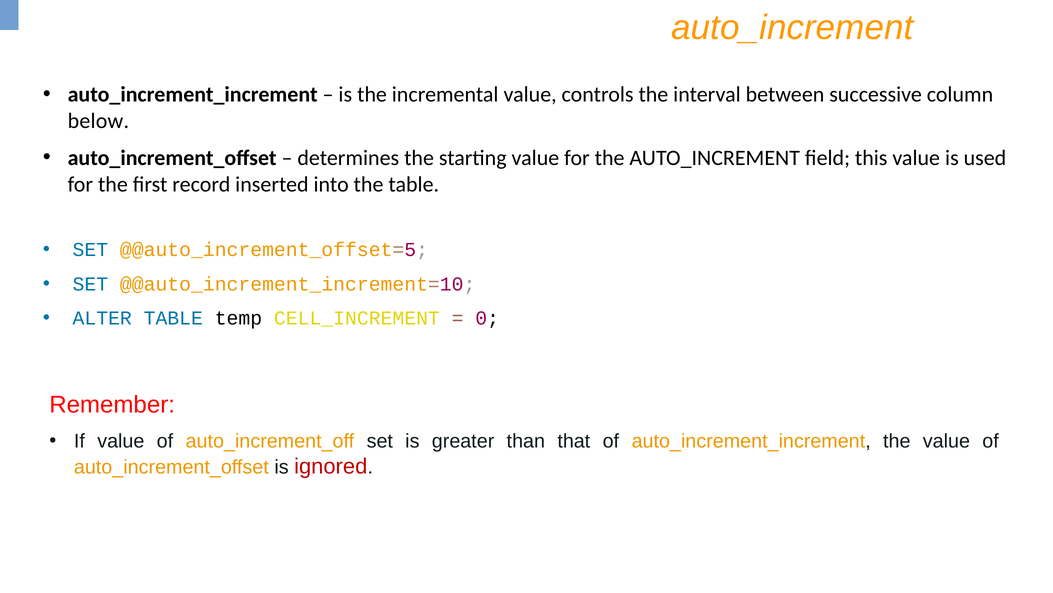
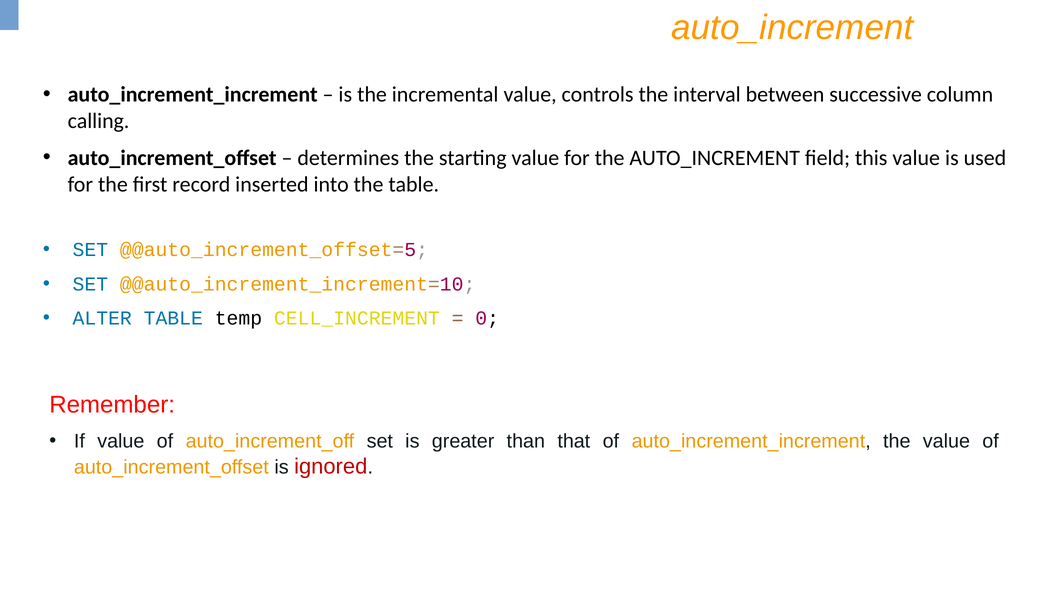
below: below -> calling
